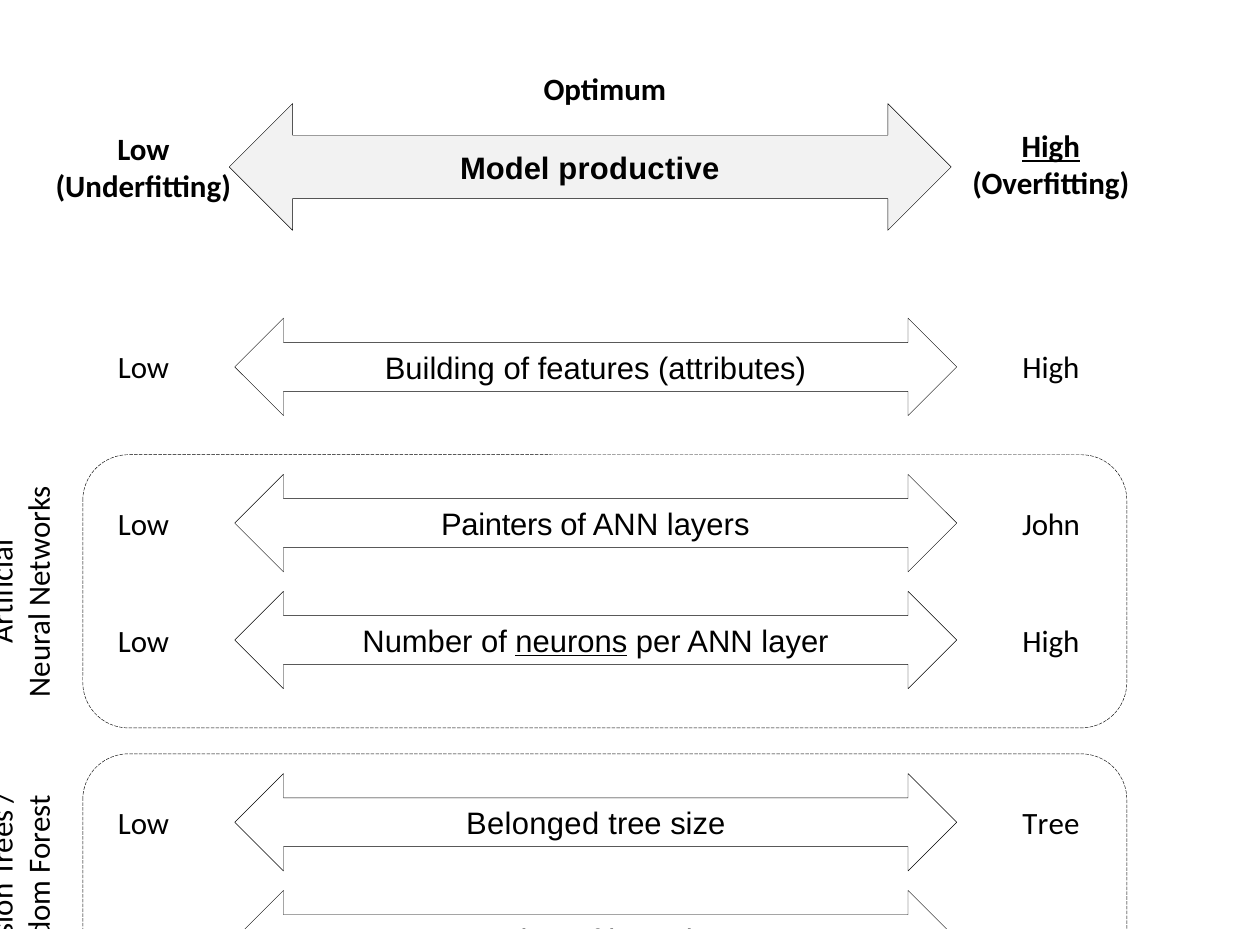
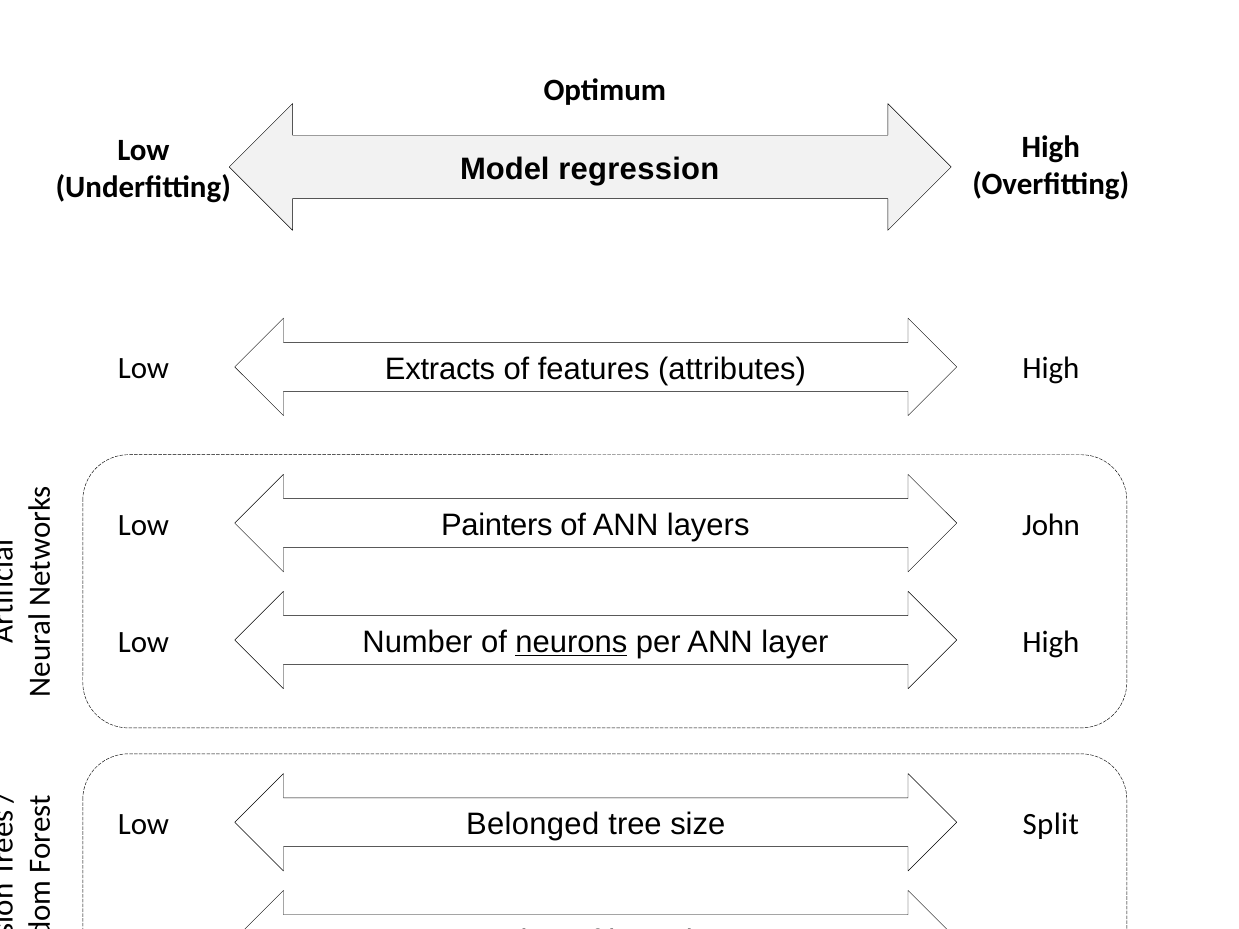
High at (1051, 148) underline: present -> none
productive: productive -> regression
Building: Building -> Extracts
Low Tree: Tree -> Split
